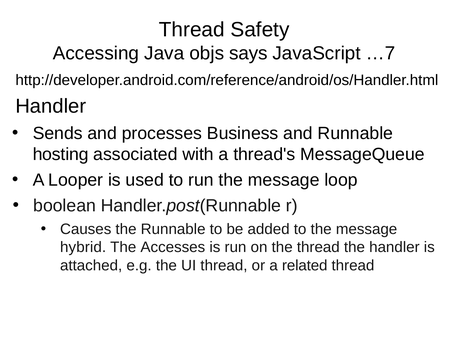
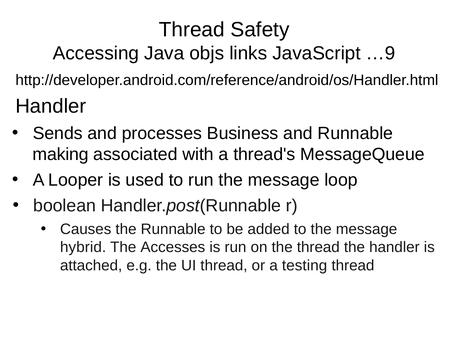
says: says -> links
…7: …7 -> …9
hosting: hosting -> making
related: related -> testing
